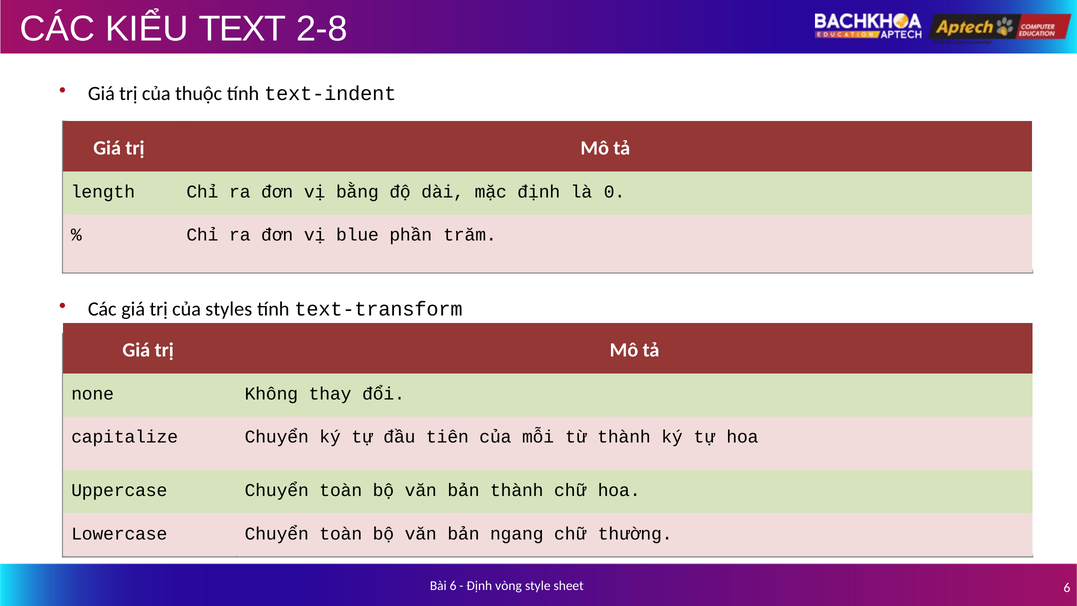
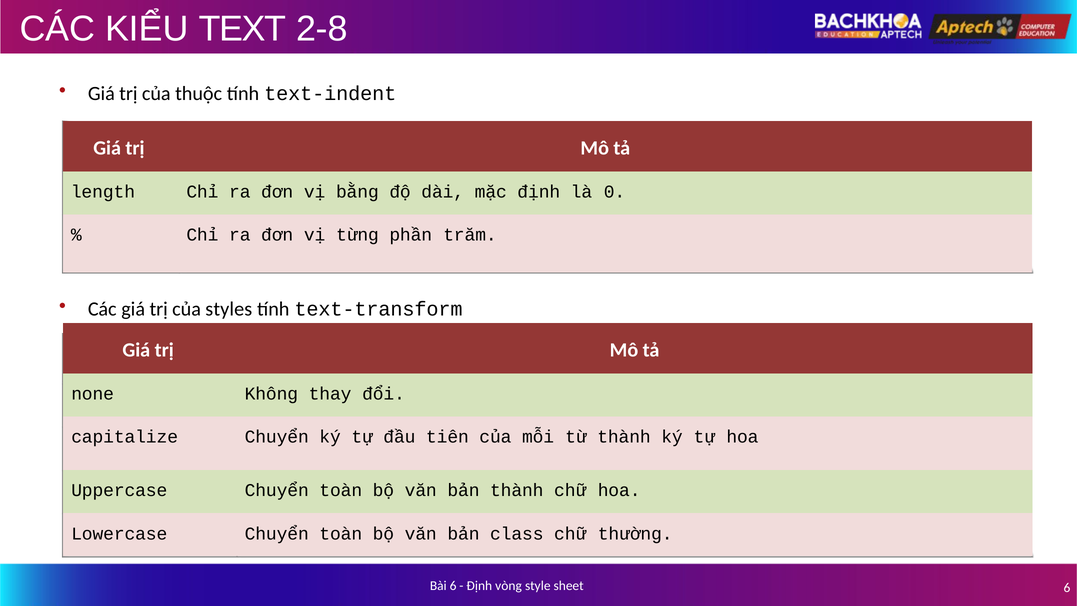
blue: blue -> từng
ngang: ngang -> class
